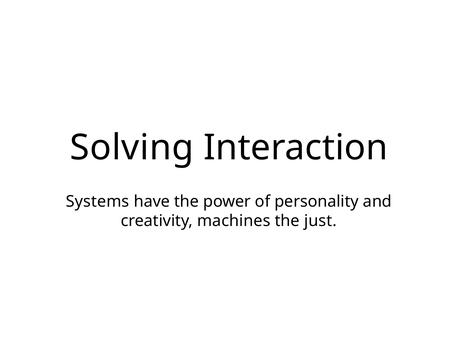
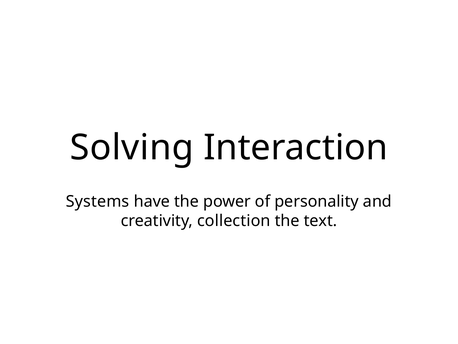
machines: machines -> collection
just: just -> text
